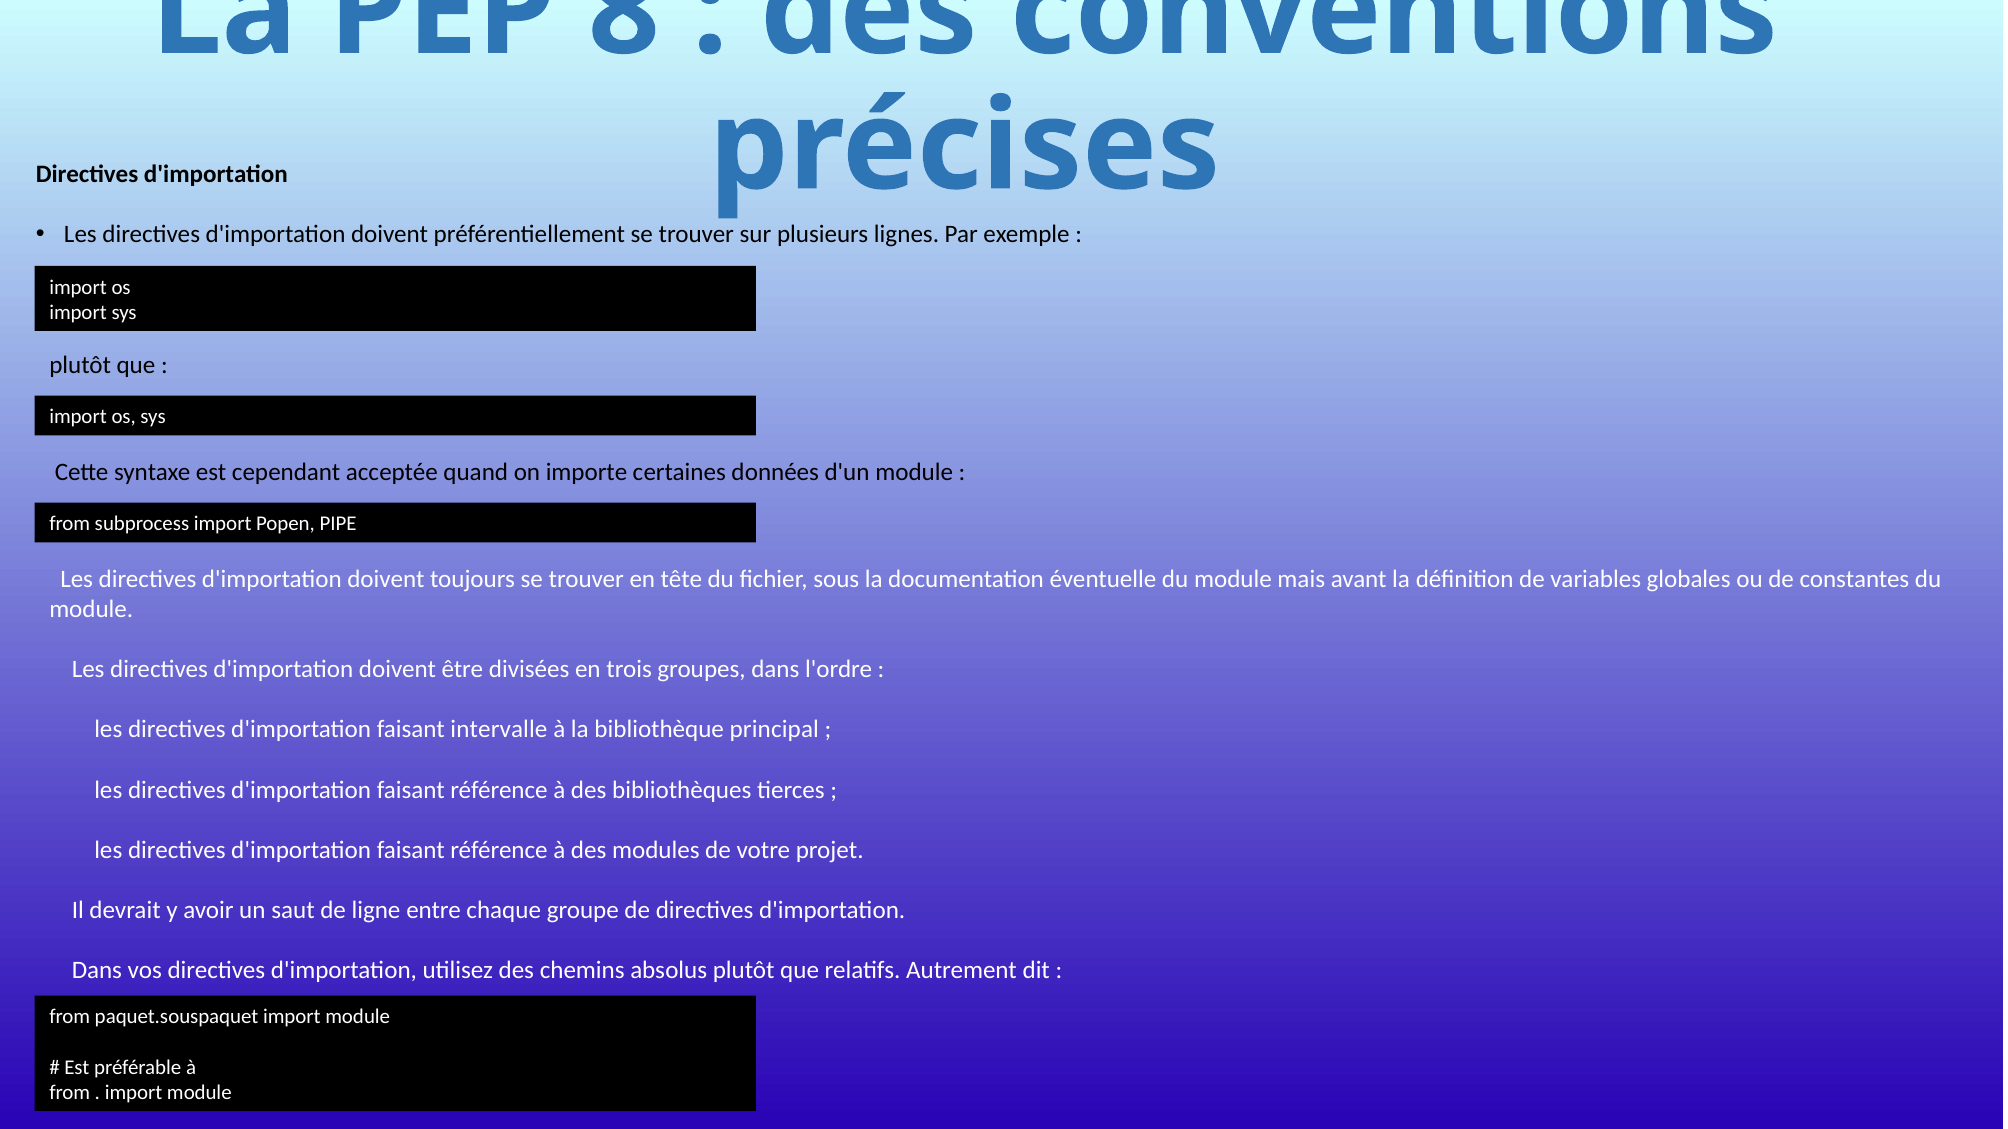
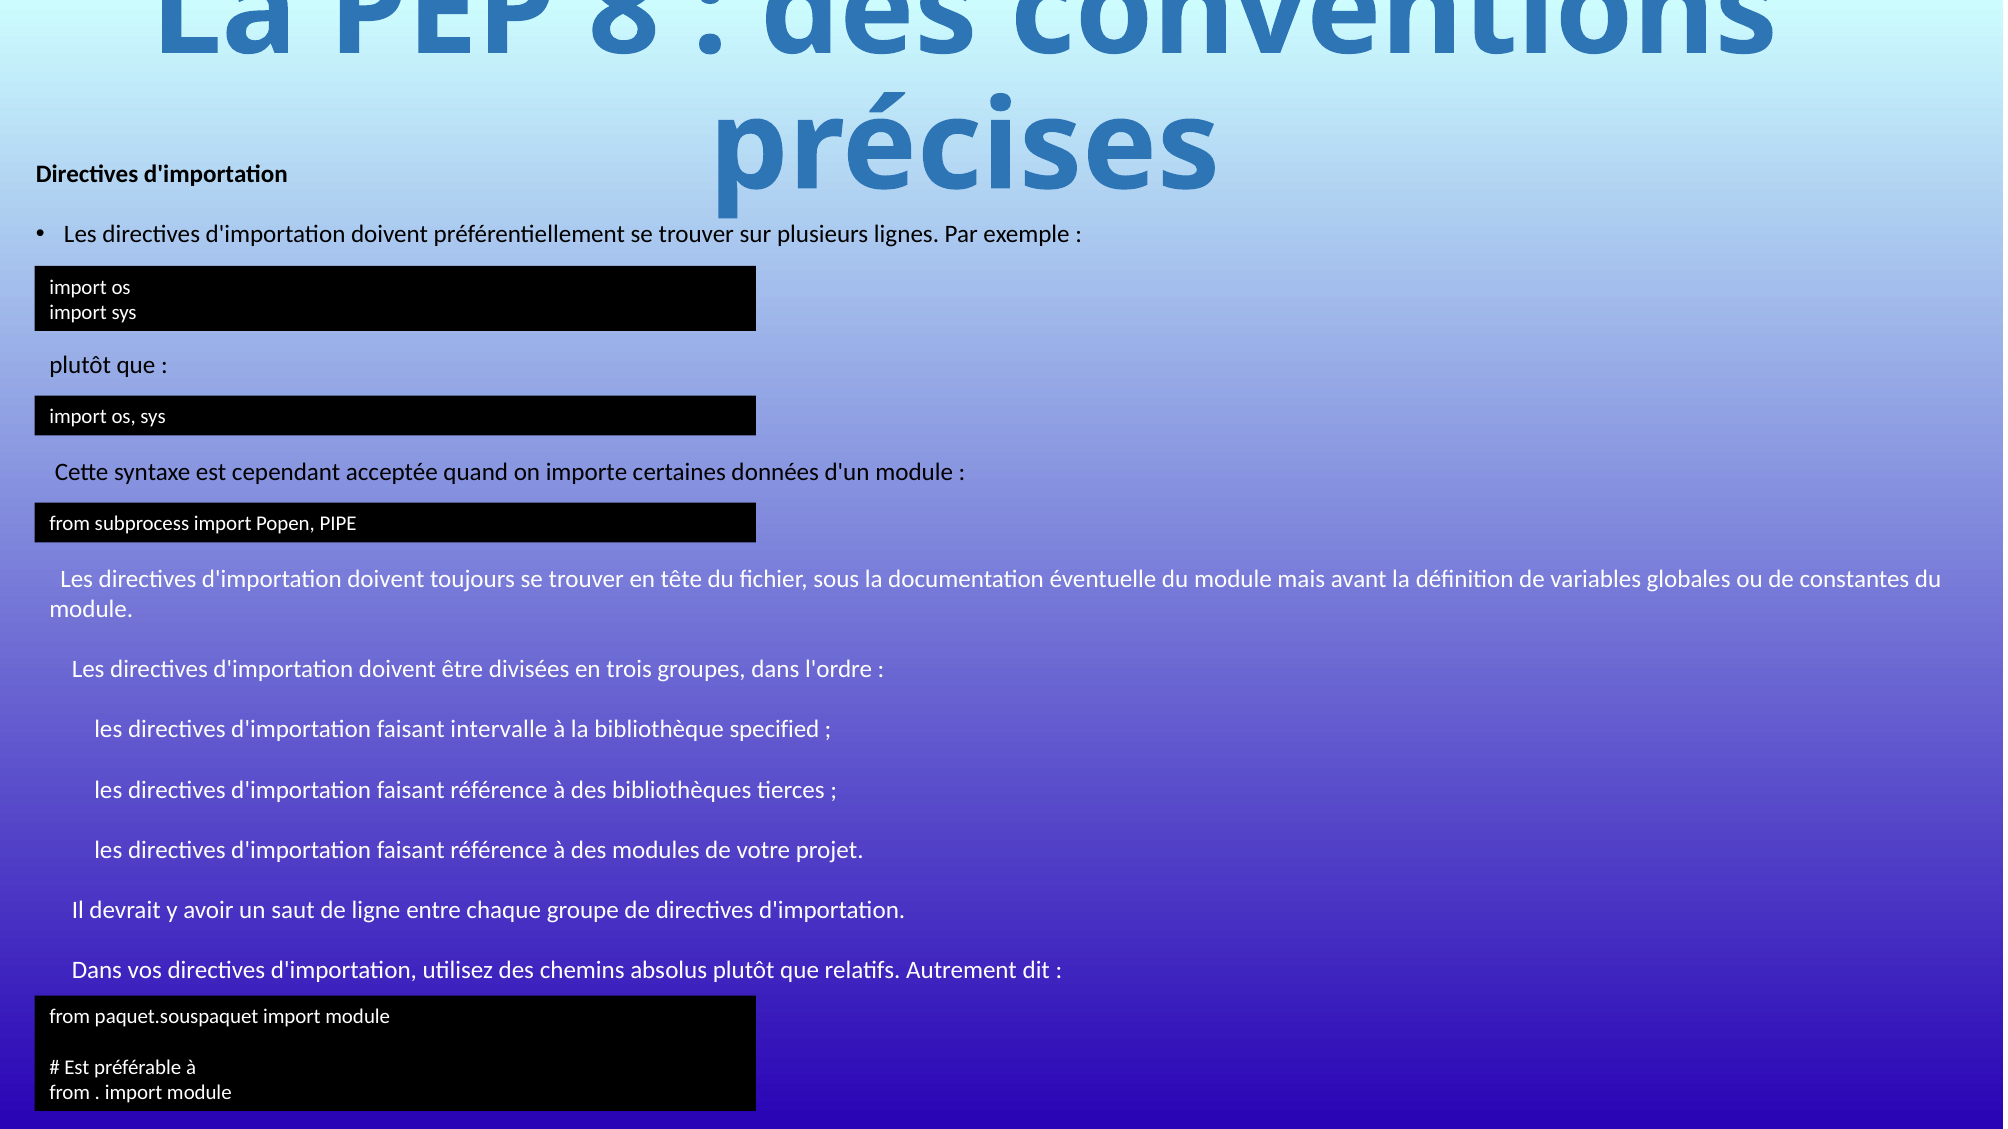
principal: principal -> specified
